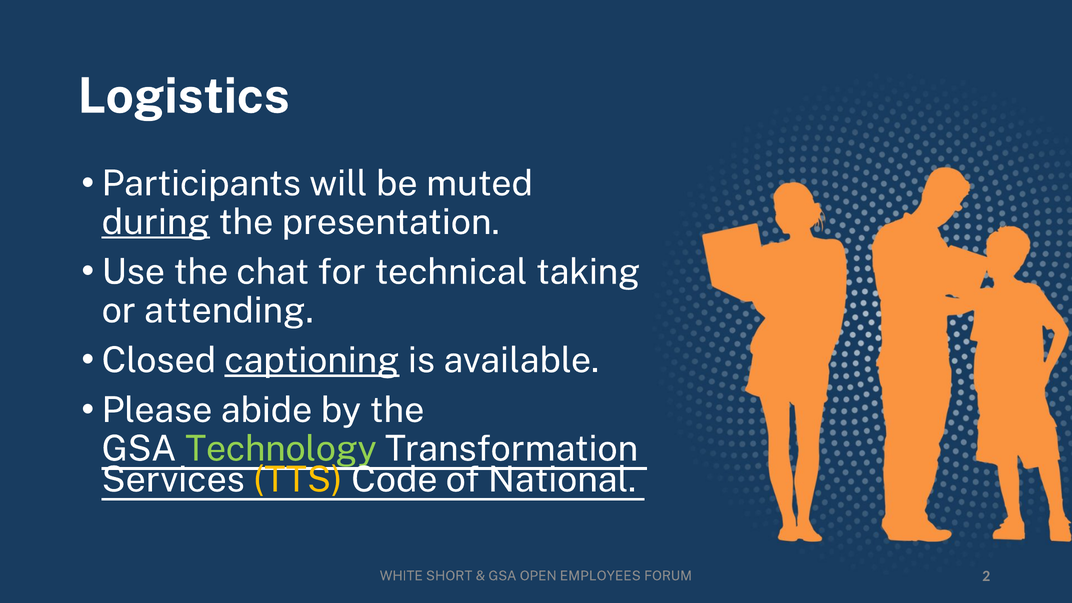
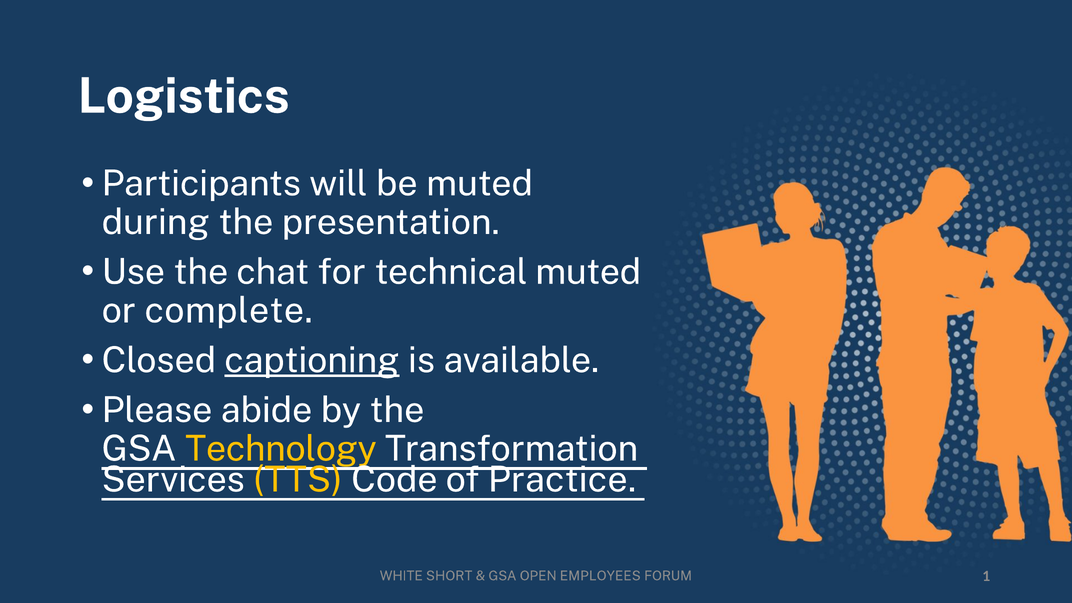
during underline: present -> none
technical taking: taking -> muted
attending: attending -> complete
Technology colour: light green -> yellow
National: National -> Practice
2: 2 -> 1
